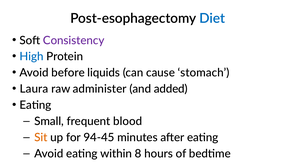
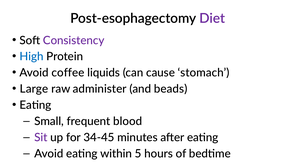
Diet colour: blue -> purple
before: before -> coffee
Laura: Laura -> Large
added: added -> beads
Sit colour: orange -> purple
94-45: 94-45 -> 34-45
8: 8 -> 5
